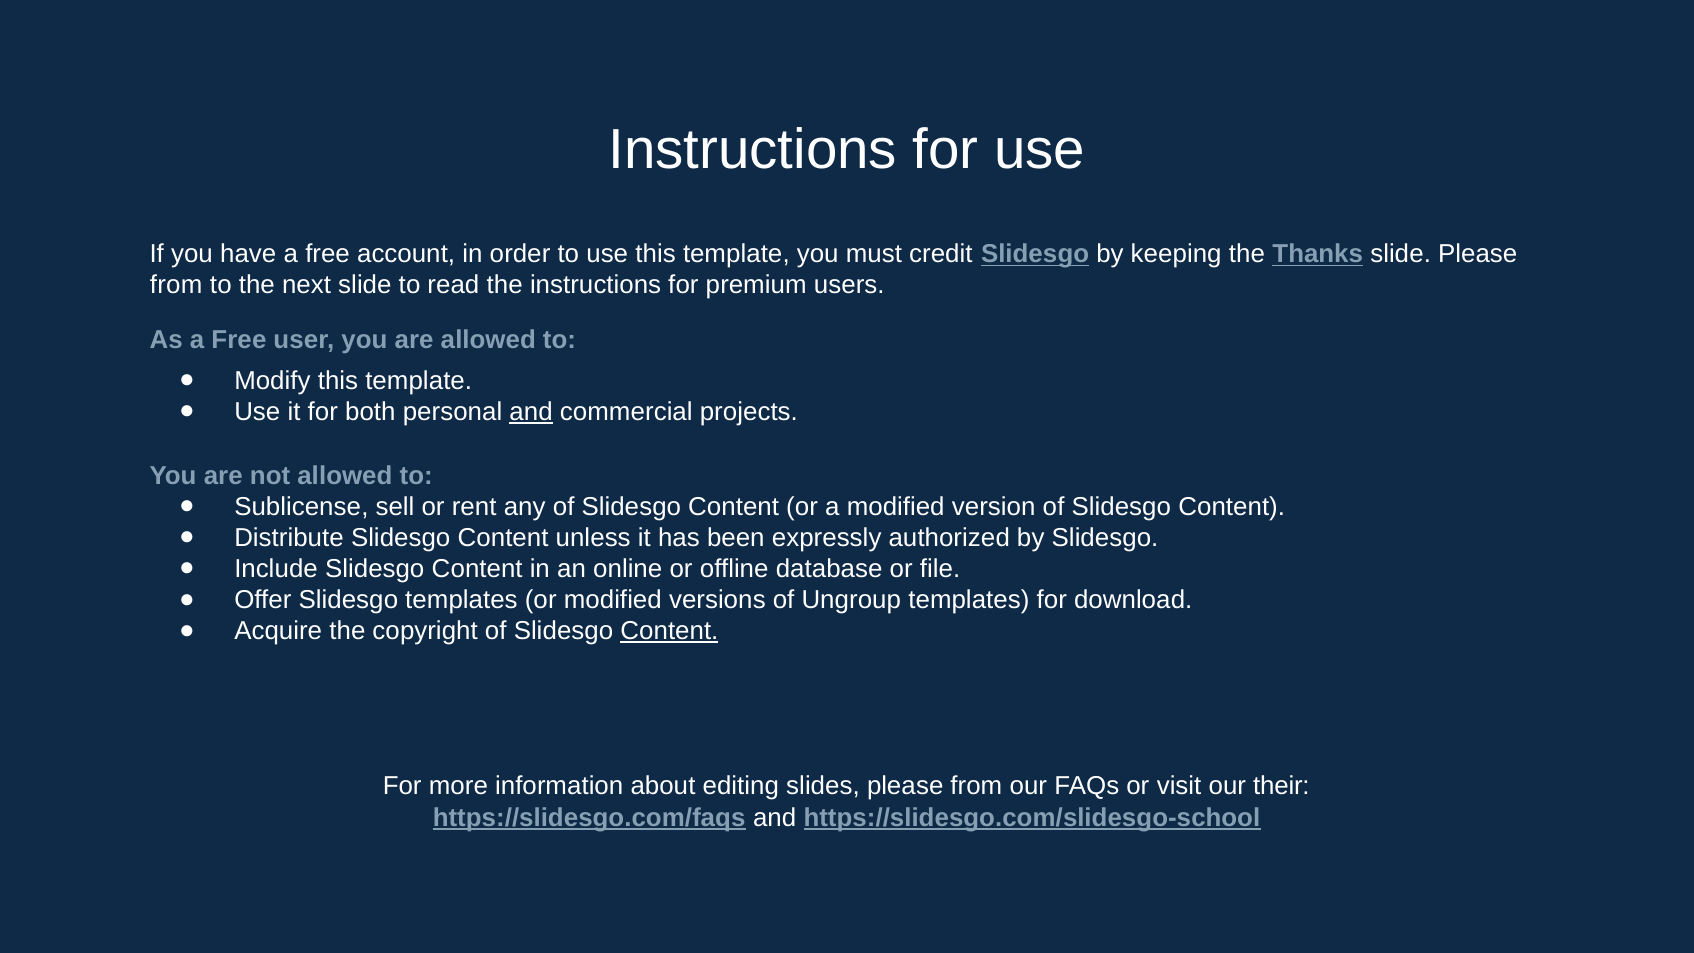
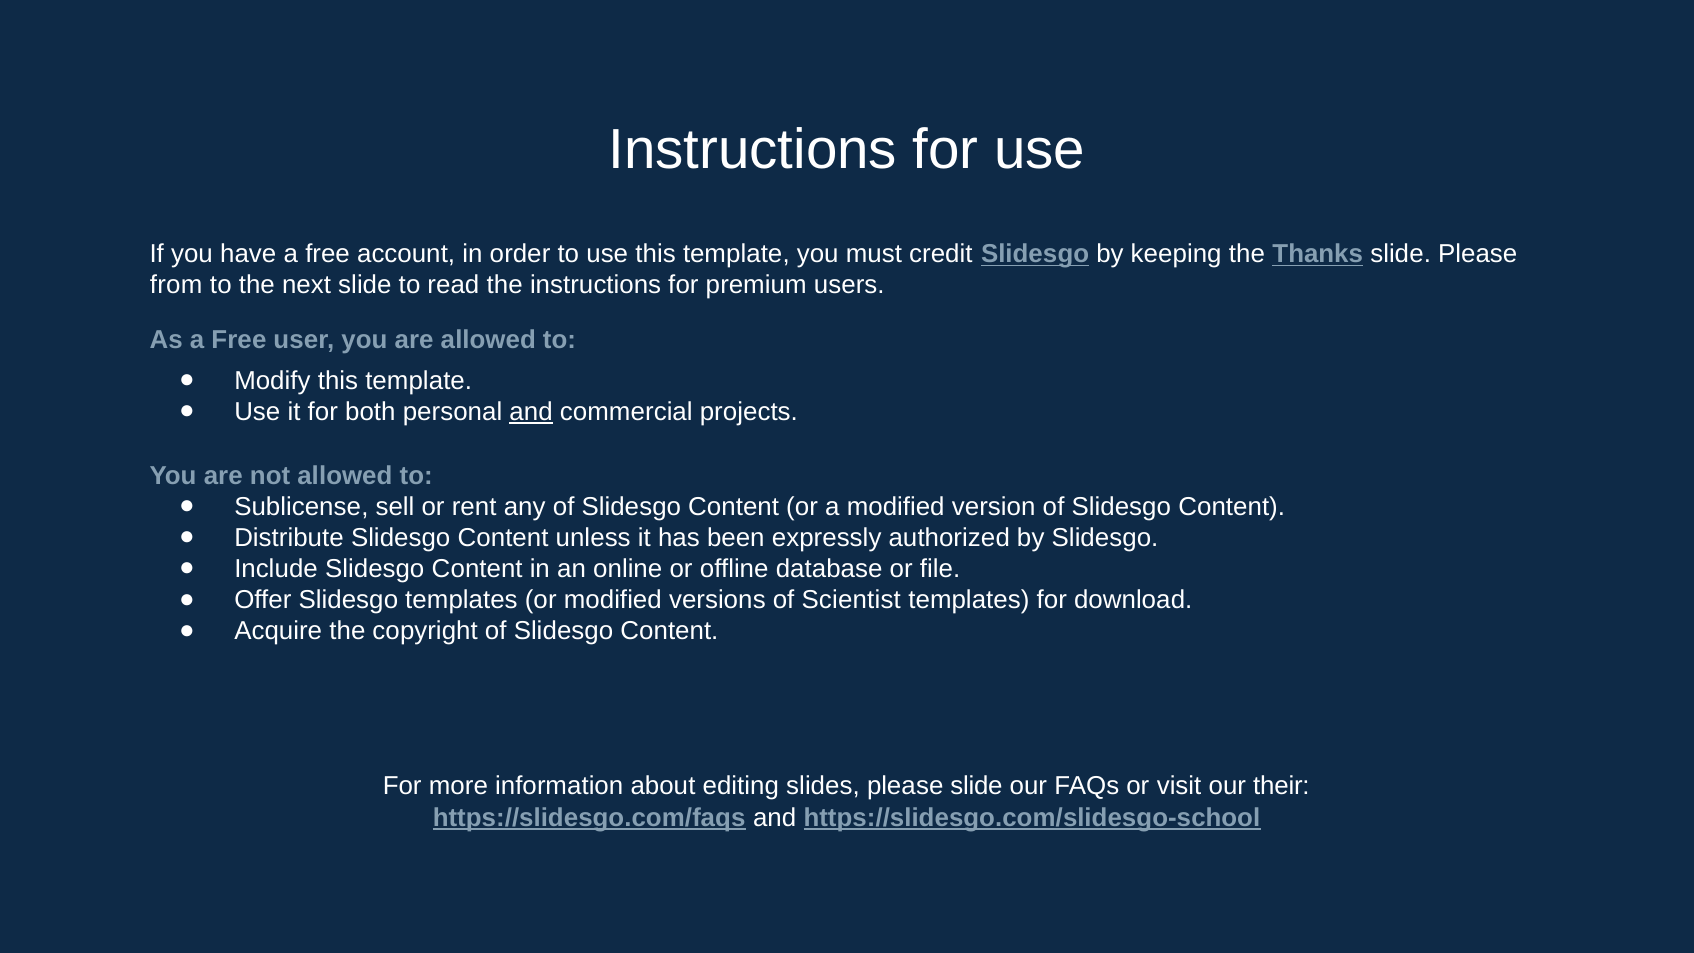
Ungroup: Ungroup -> Scientist
Content at (669, 631) underline: present -> none
slides please from: from -> slide
